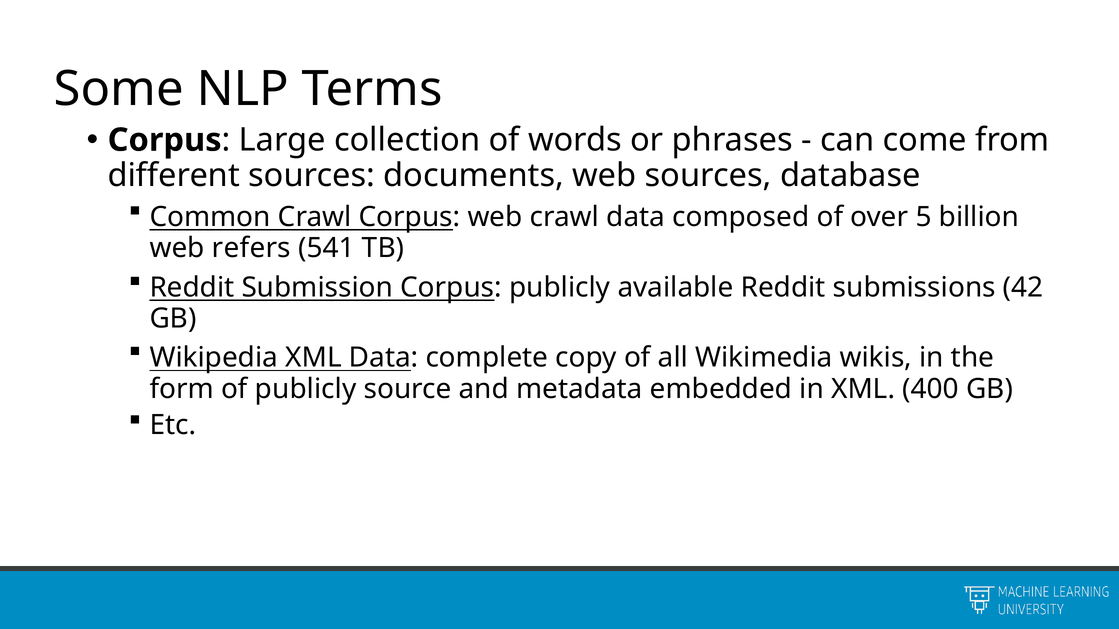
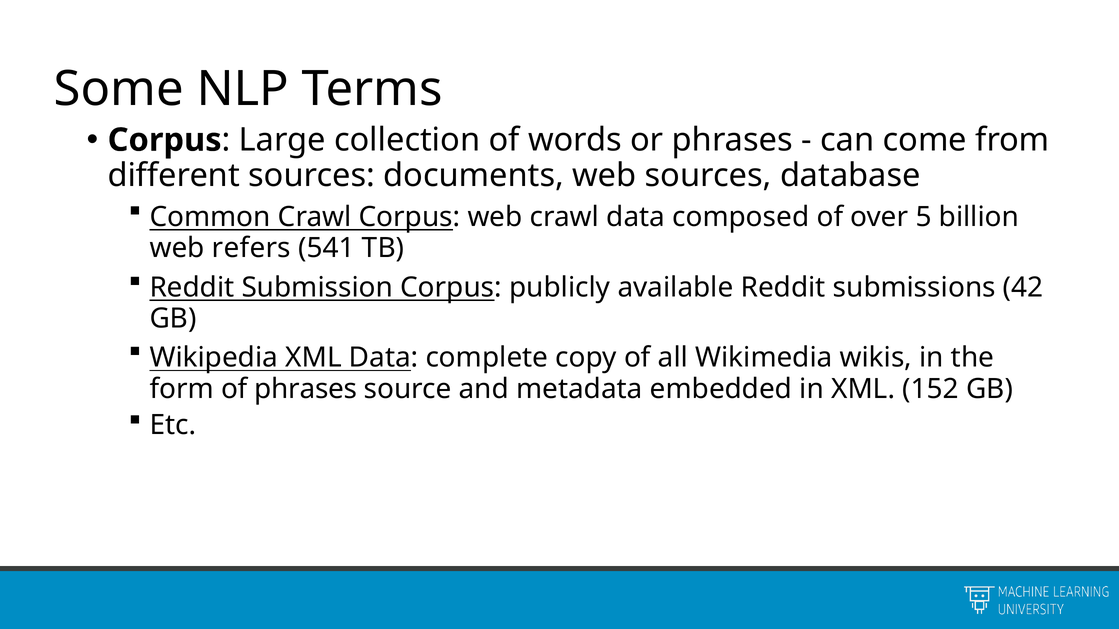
of publicly: publicly -> phrases
400: 400 -> 152
